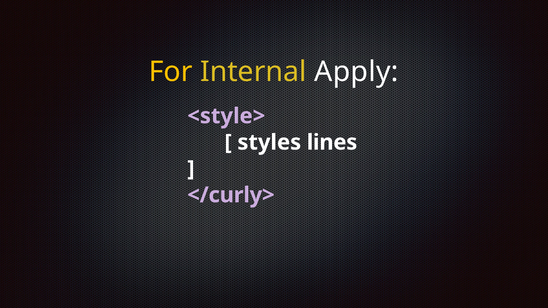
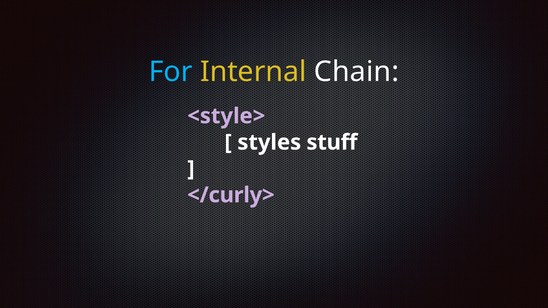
For colour: yellow -> light blue
Apply: Apply -> Chain
lines: lines -> stuff
